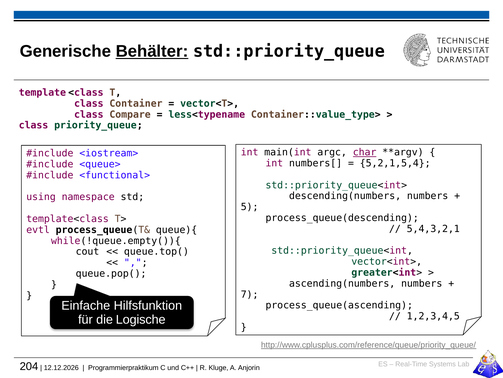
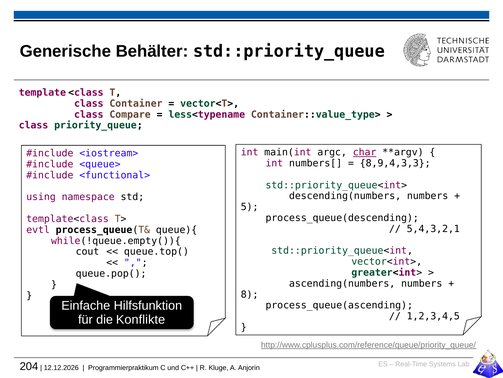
Behälter underline: present -> none
5,2,1,5,4: 5,2,1,5,4 -> 8,9,4,3,3
7: 7 -> 8
Logische: Logische -> Konflikte
